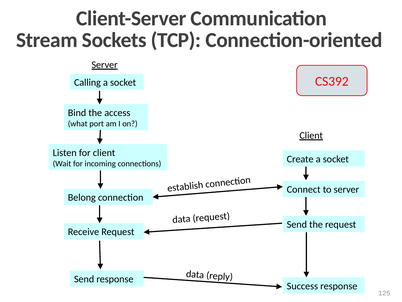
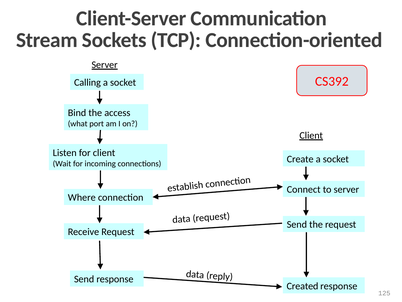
Belong: Belong -> Where
Success: Success -> Created
